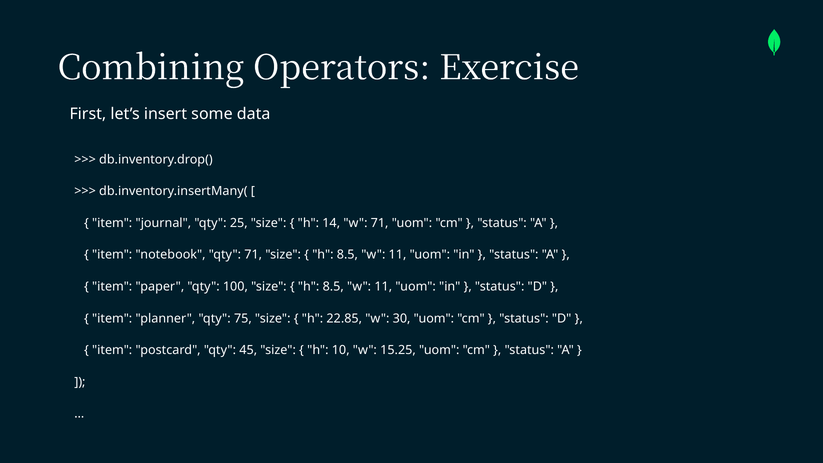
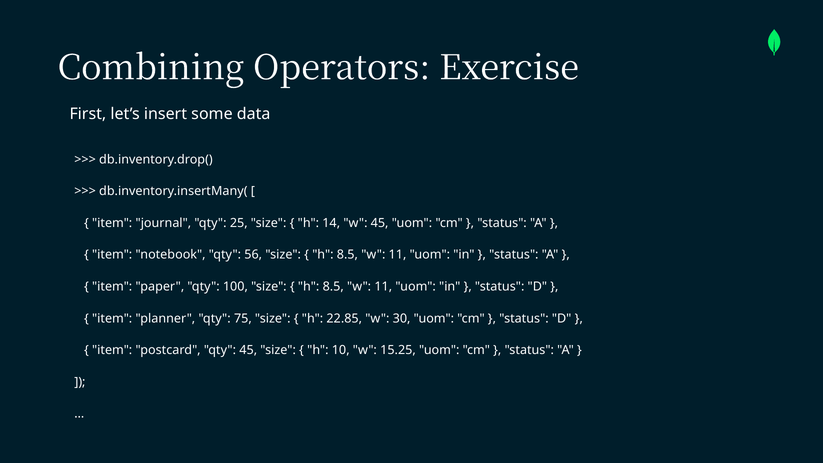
w 71: 71 -> 45
qty 71: 71 -> 56
